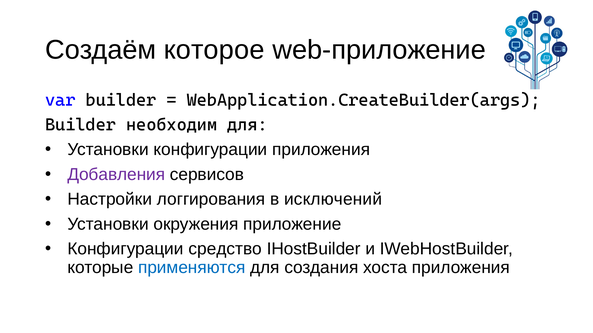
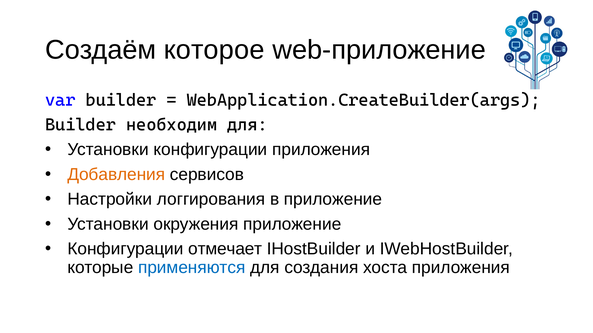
Добавления colour: purple -> orange
в исключений: исключений -> приложение
средство: средство -> отмечает
